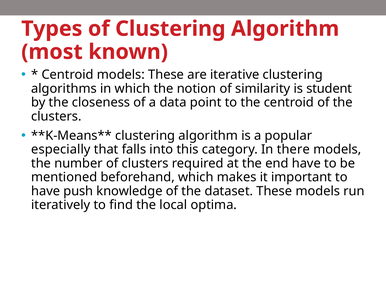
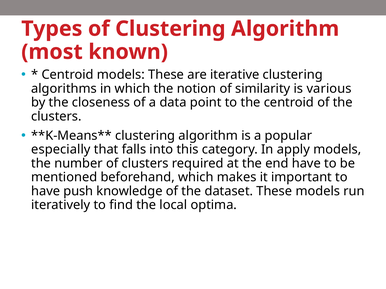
student: student -> various
there: there -> apply
